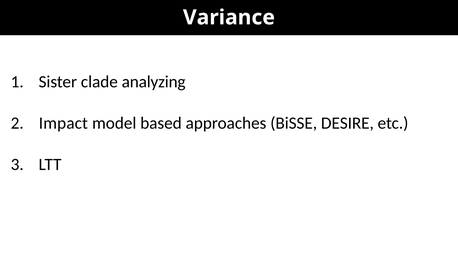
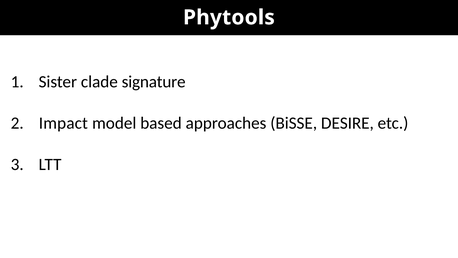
Variance: Variance -> Phytools
analyzing: analyzing -> signature
